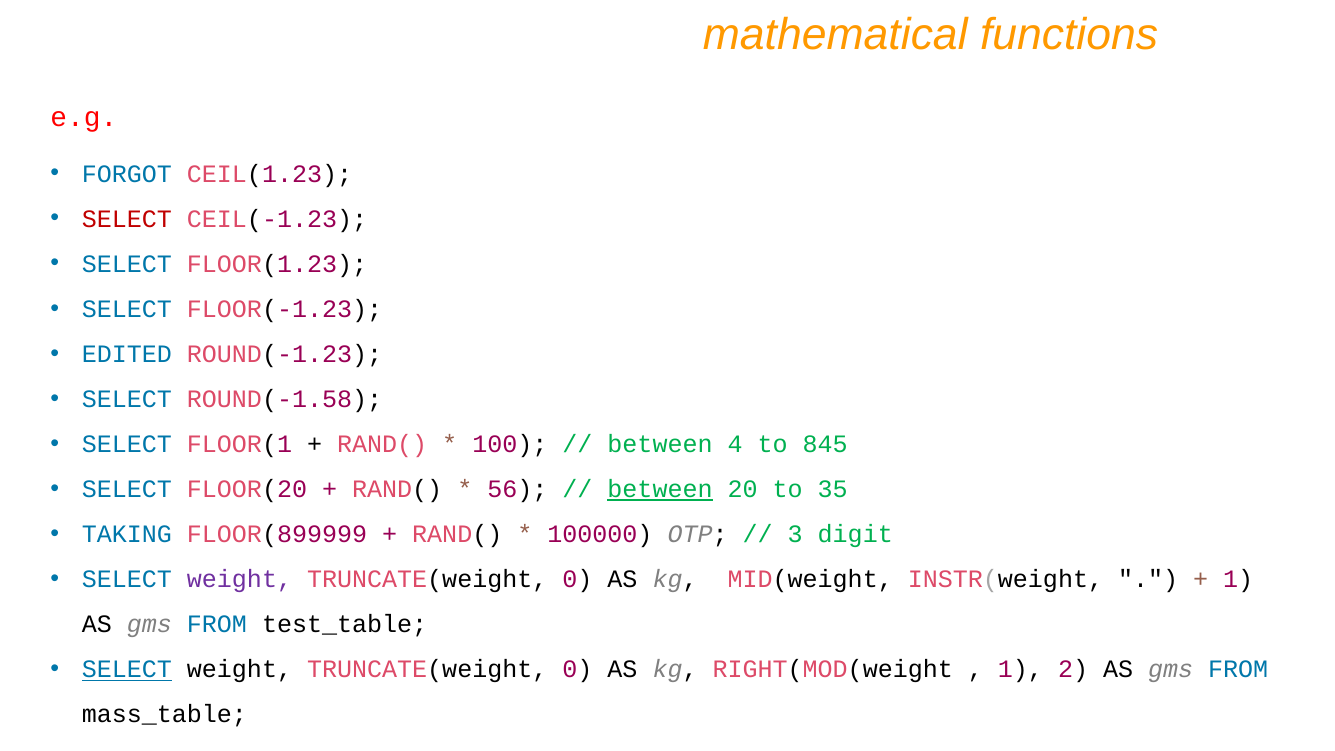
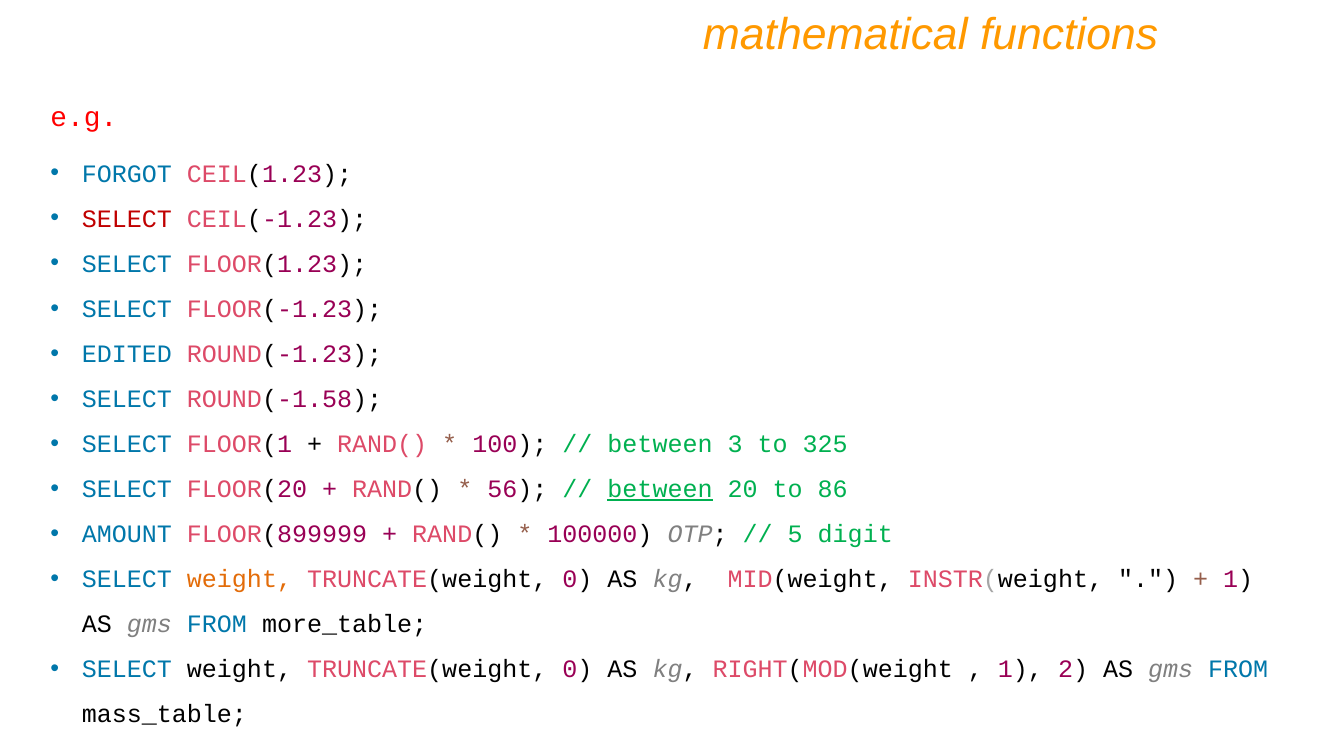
4: 4 -> 3
845: 845 -> 325
35: 35 -> 86
TAKING: TAKING -> AMOUNT
3: 3 -> 5
weight at (239, 579) colour: purple -> orange
test_table: test_table -> more_table
SELECT at (127, 670) underline: present -> none
